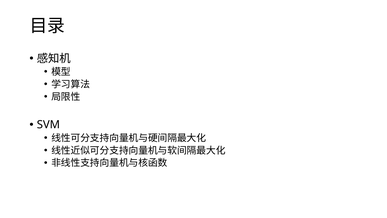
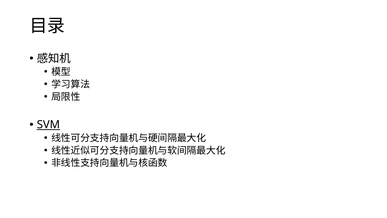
SVM underline: none -> present
